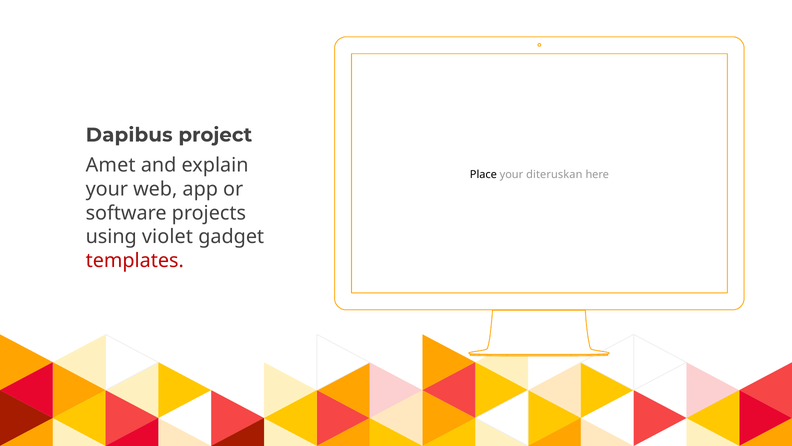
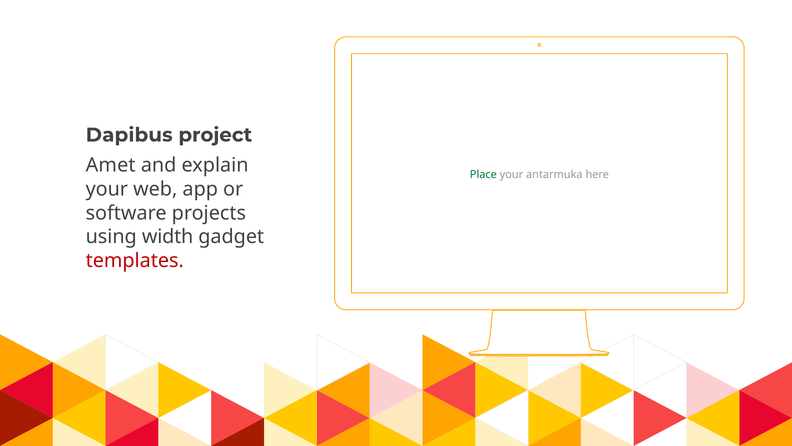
Place colour: black -> green
diteruskan: diteruskan -> antarmuka
violet: violet -> width
